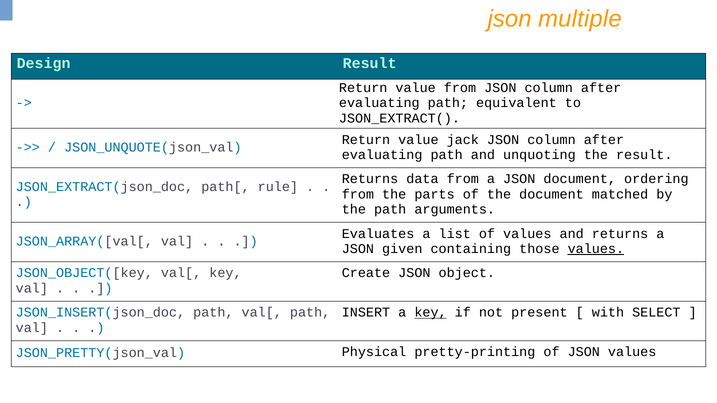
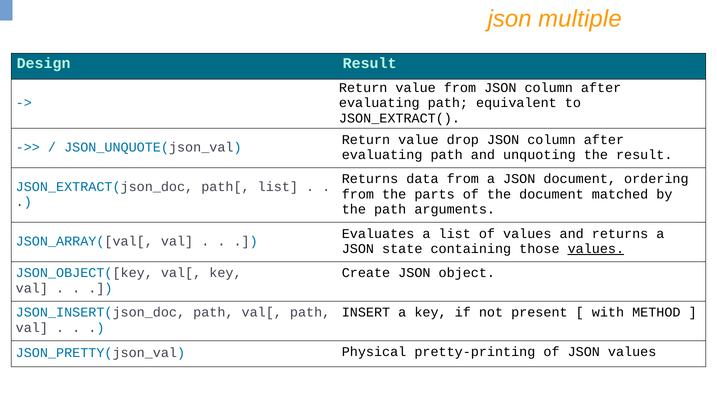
jack: jack -> drop
path[ rule: rule -> list
given: given -> state
key at (431, 313) underline: present -> none
SELECT: SELECT -> METHOD
